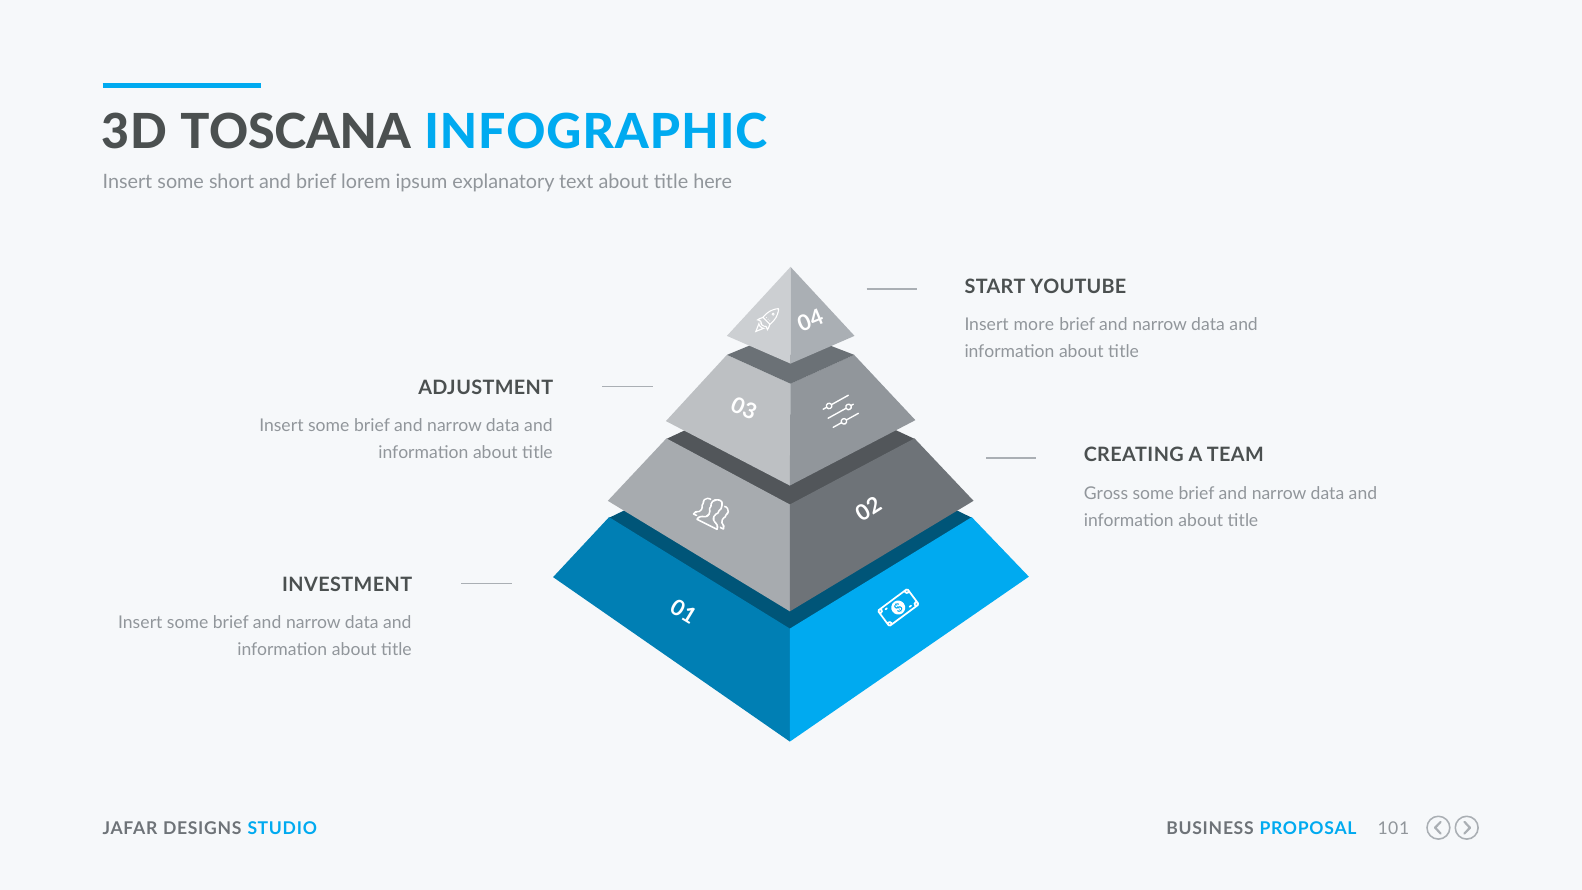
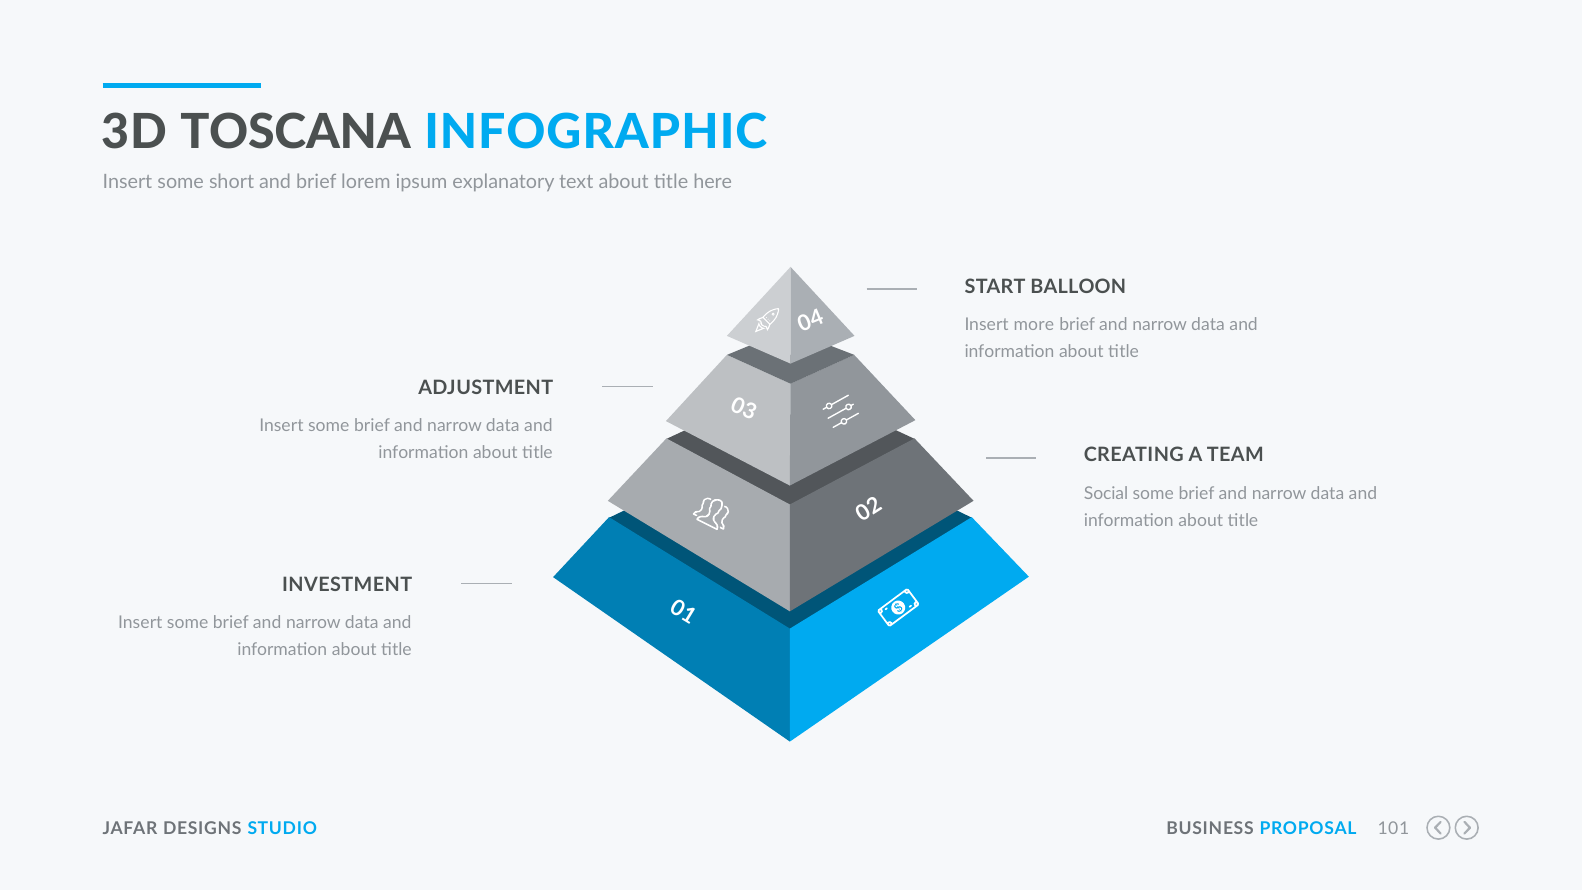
YOUTUBE: YOUTUBE -> BALLOON
Gross: Gross -> Social
